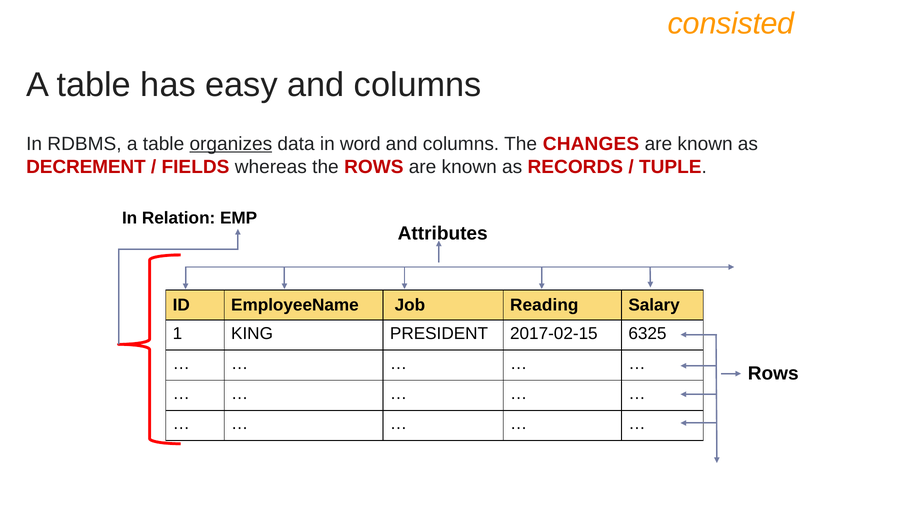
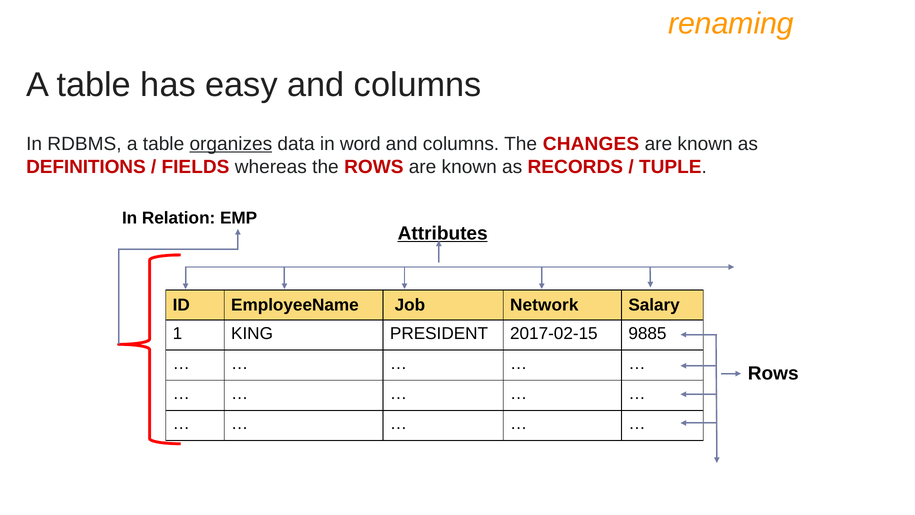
consisted: consisted -> renaming
DECREMENT: DECREMENT -> DEFINITIONS
Attributes underline: none -> present
Reading: Reading -> Network
6325: 6325 -> 9885
